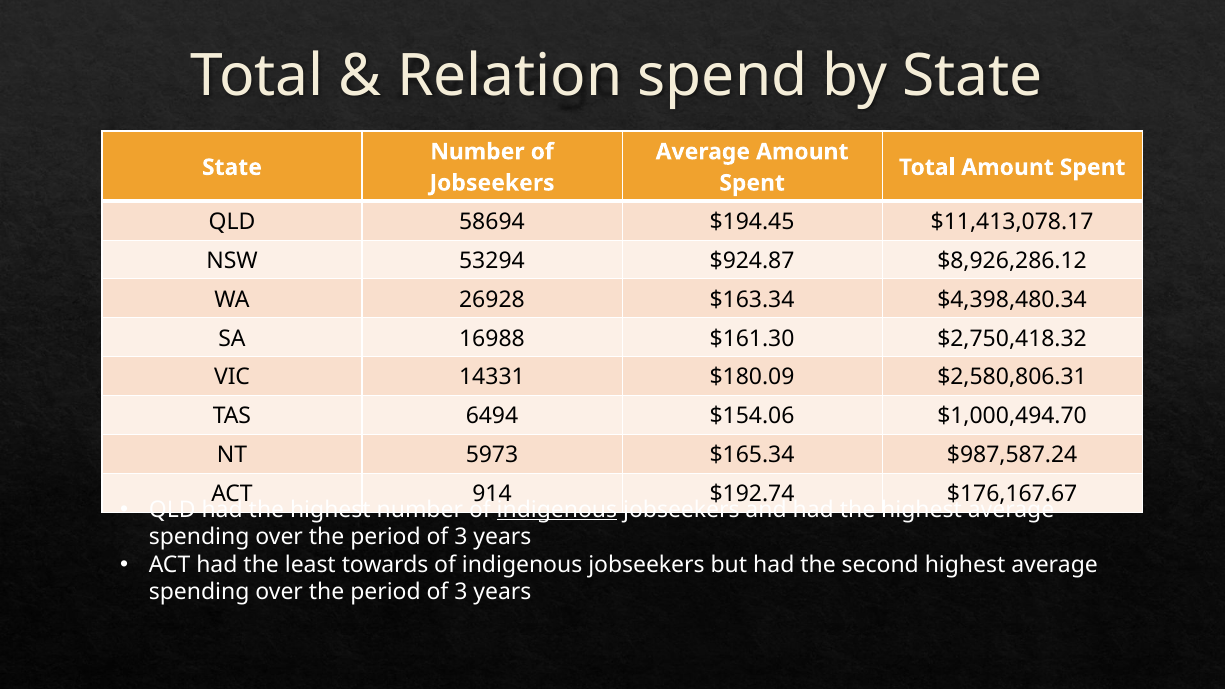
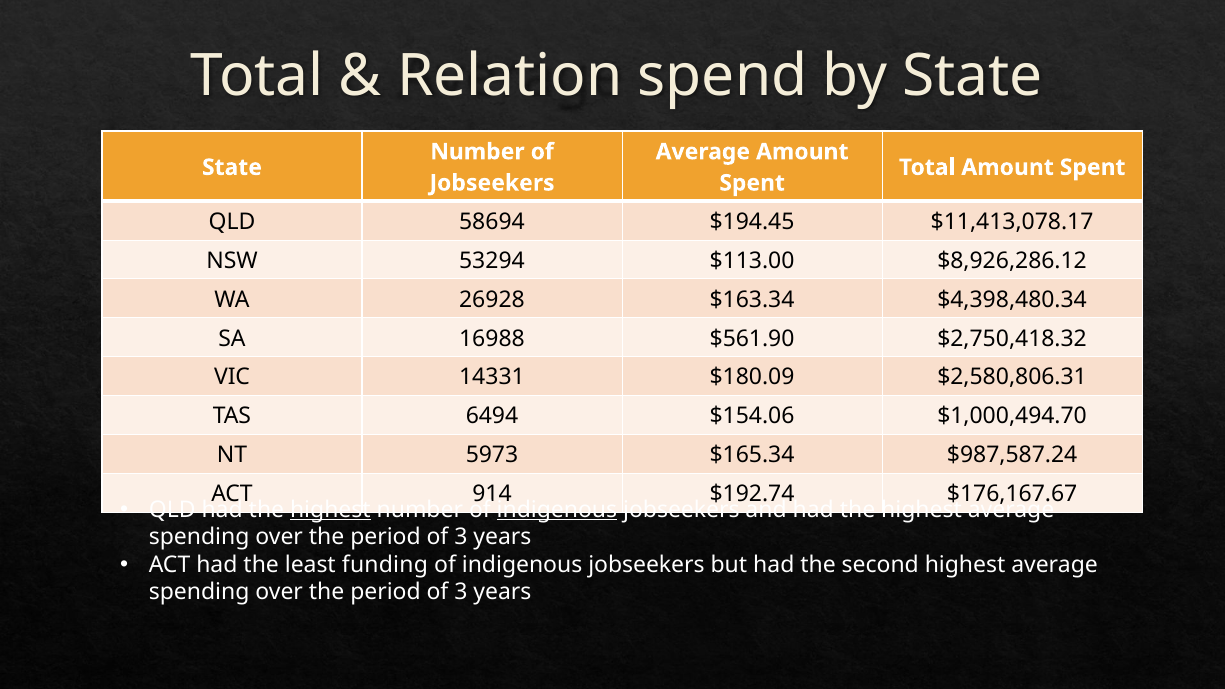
$924.87: $924.87 -> $113.00
$161.30: $161.30 -> $561.90
highest at (330, 510) underline: none -> present
towards: towards -> funding
